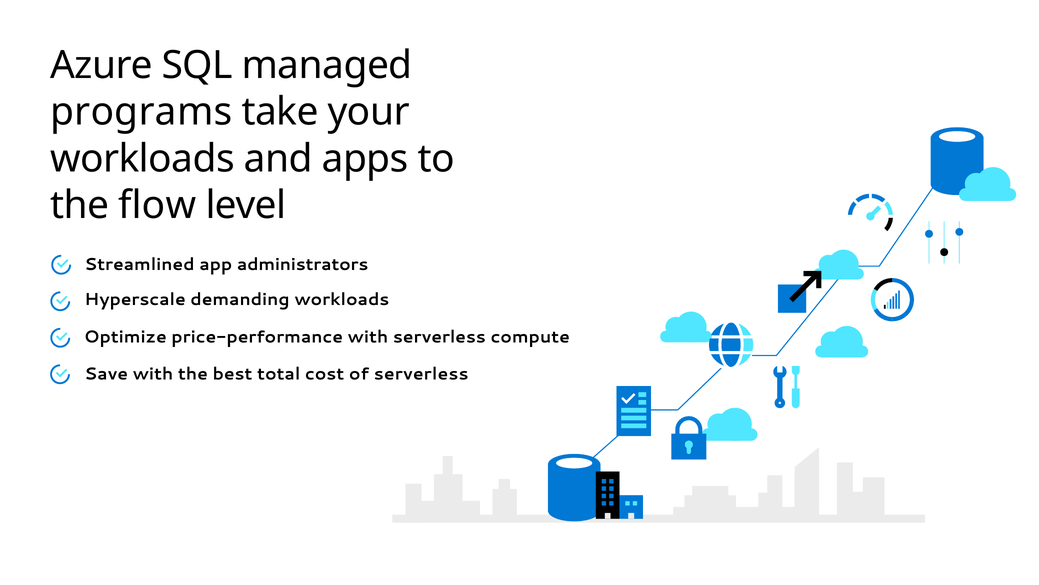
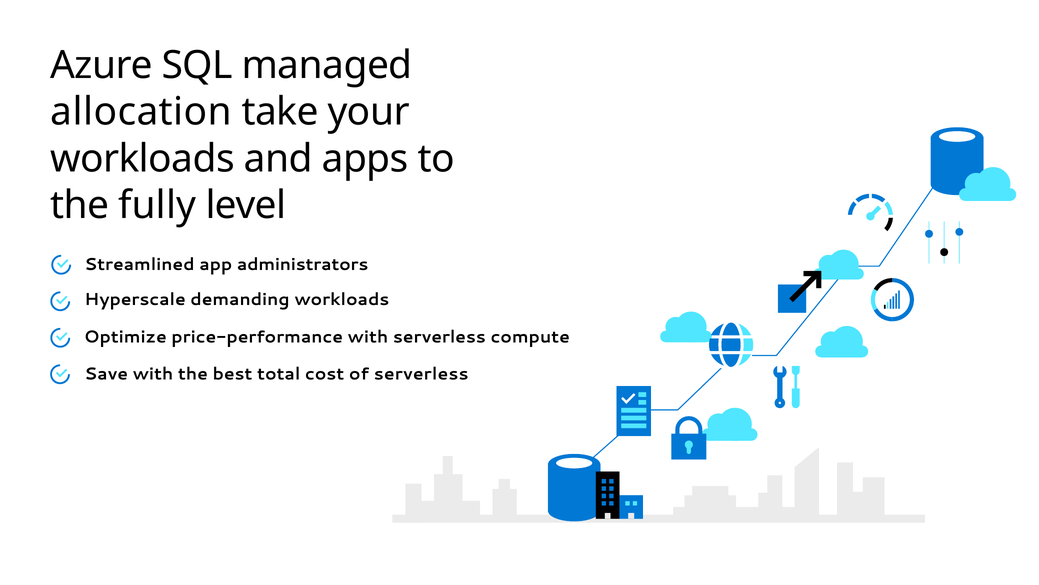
programs: programs -> allocation
flow: flow -> fully
